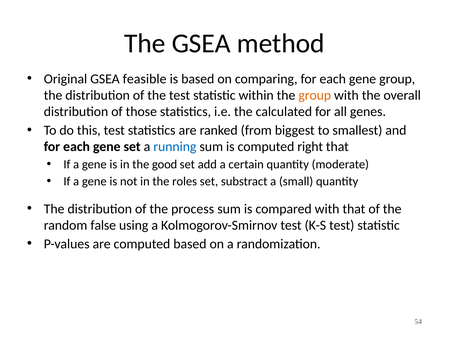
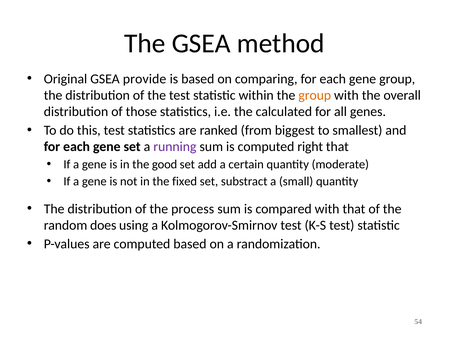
feasible: feasible -> provide
running colour: blue -> purple
roles: roles -> fixed
false: false -> does
